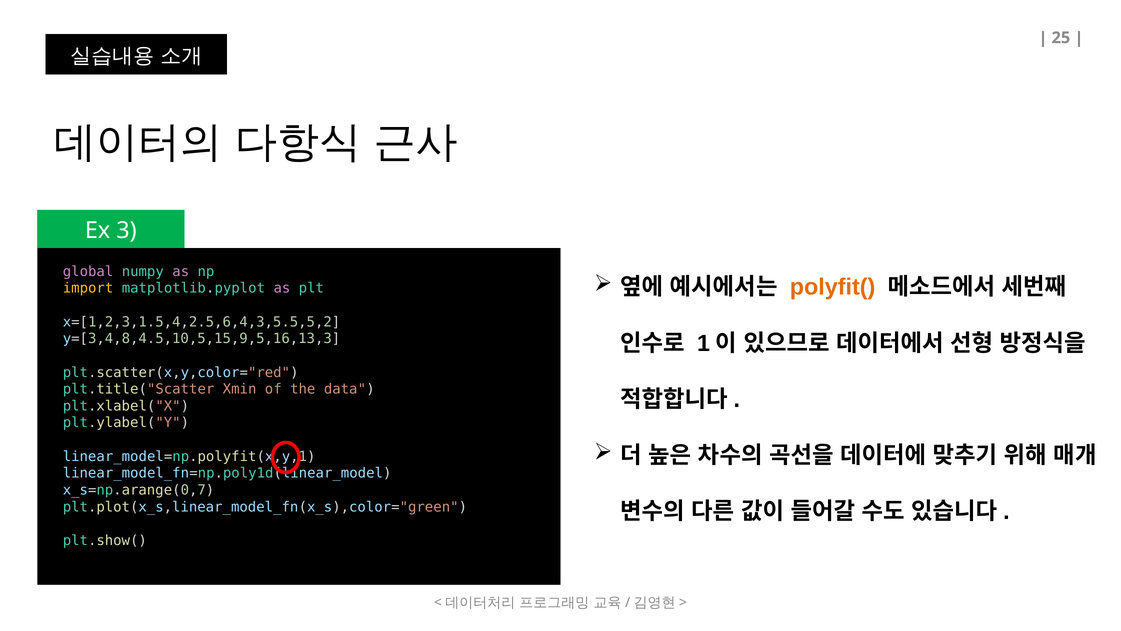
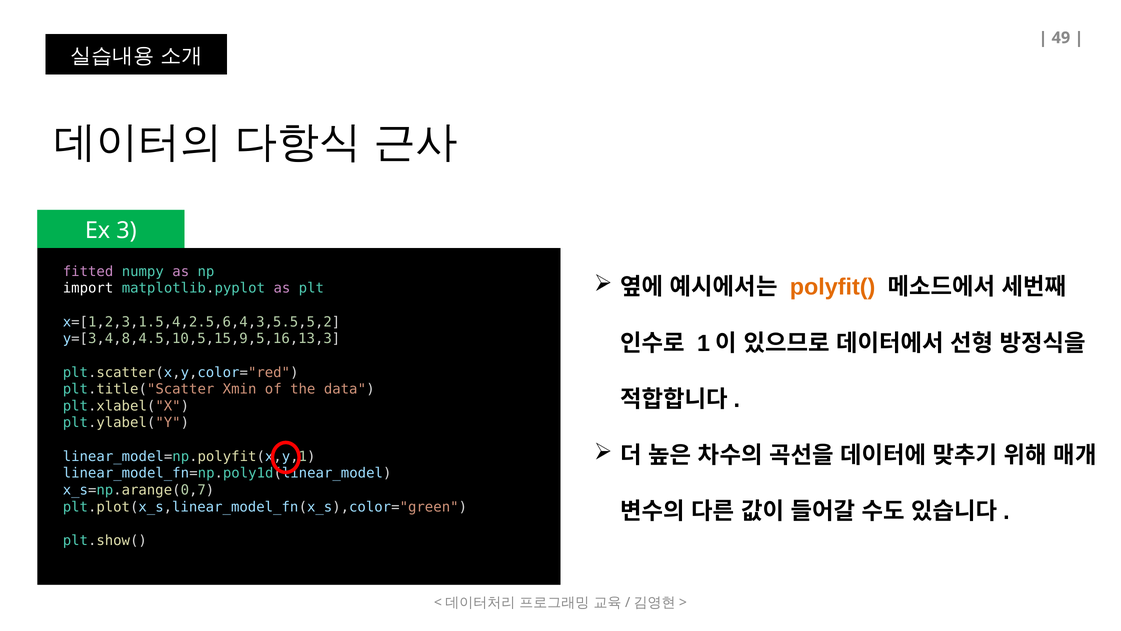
25: 25 -> 49
global: global -> fitted
import colour: yellow -> white
